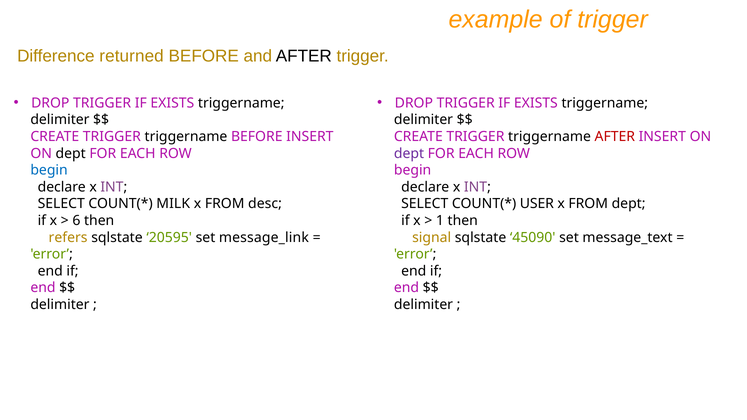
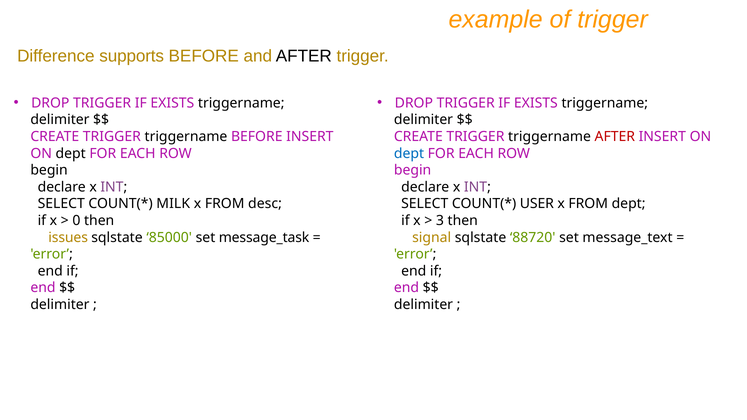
returned: returned -> supports
dept at (409, 154) colour: purple -> blue
begin at (49, 170) colour: blue -> black
6: 6 -> 0
1: 1 -> 3
refers: refers -> issues
20595: 20595 -> 85000
message_link: message_link -> message_task
45090: 45090 -> 88720
